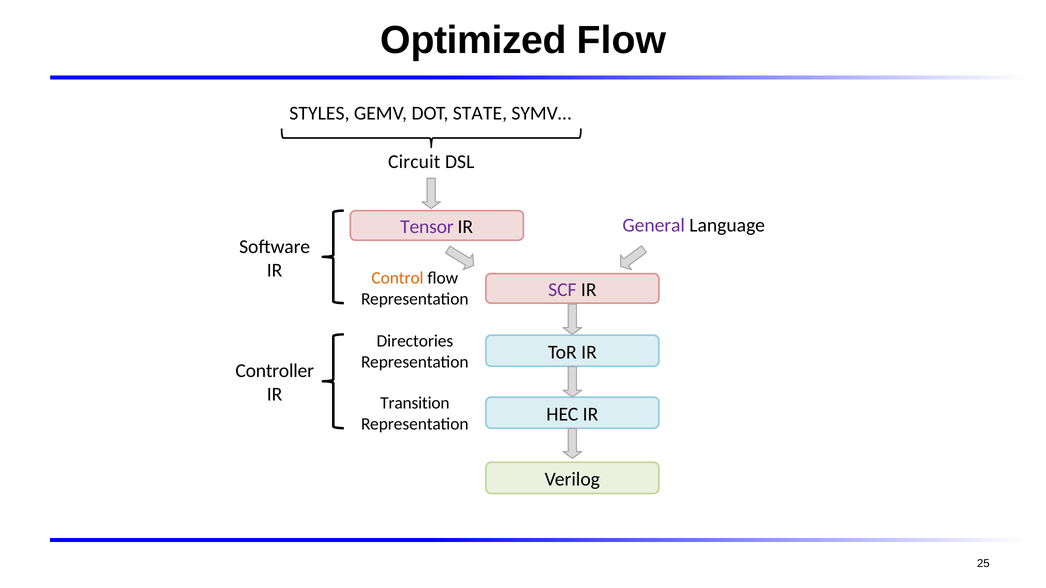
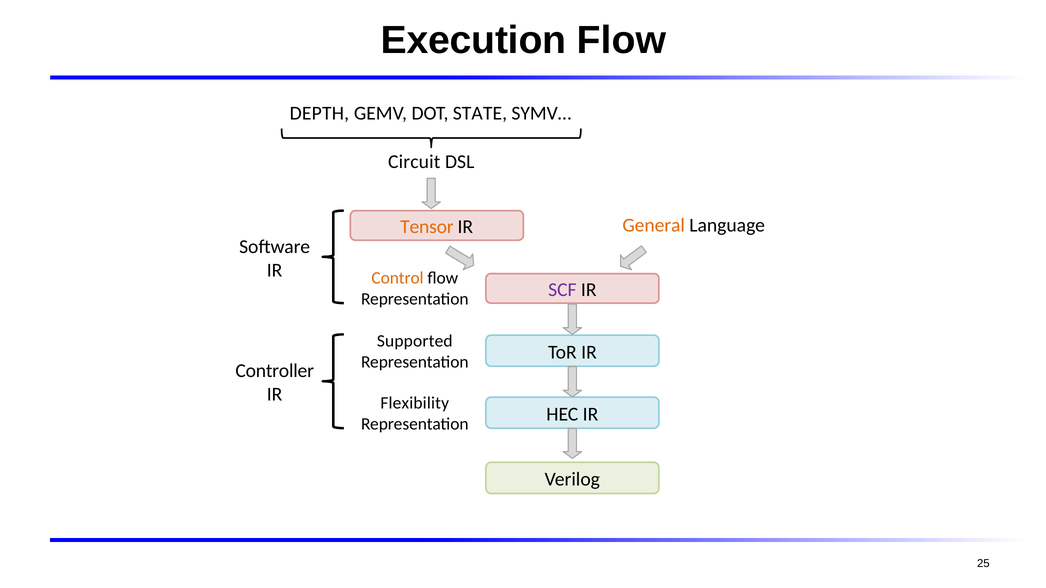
Optimized: Optimized -> Execution
STYLES: STYLES -> DEPTH
General colour: purple -> orange
Tensor colour: purple -> orange
Directories: Directories -> Supported
Transition: Transition -> Flexibility
